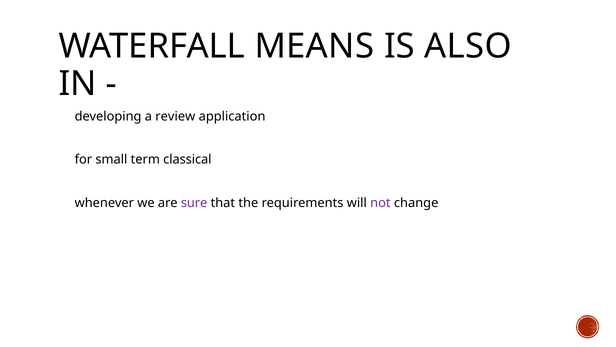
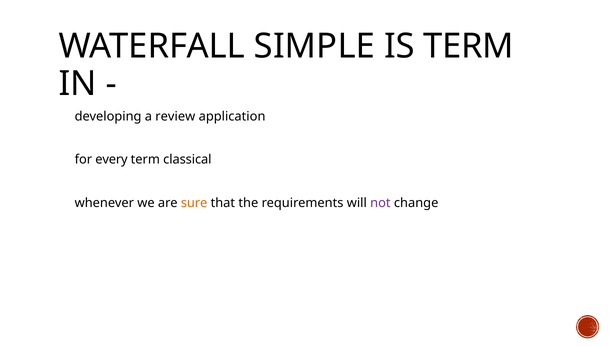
MEANS: MEANS -> SIMPLE
IS ALSO: ALSO -> TERM
small: small -> every
sure colour: purple -> orange
